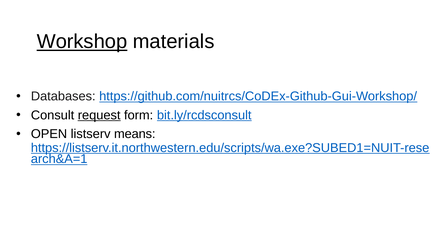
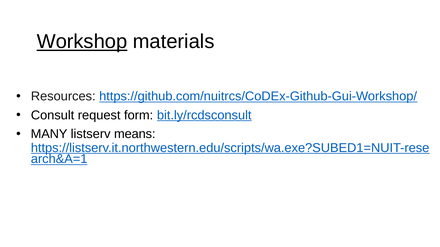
Databases: Databases -> Resources
request underline: present -> none
OPEN: OPEN -> MANY
